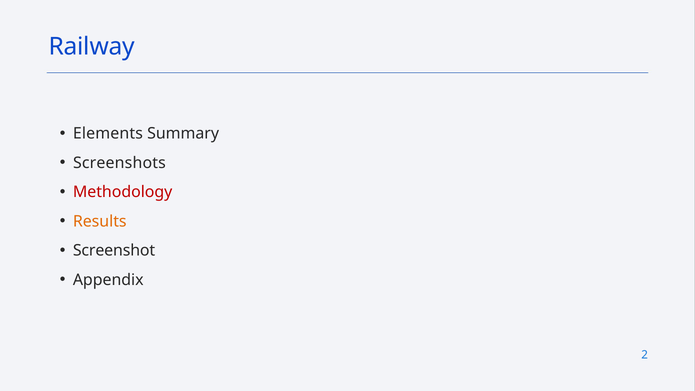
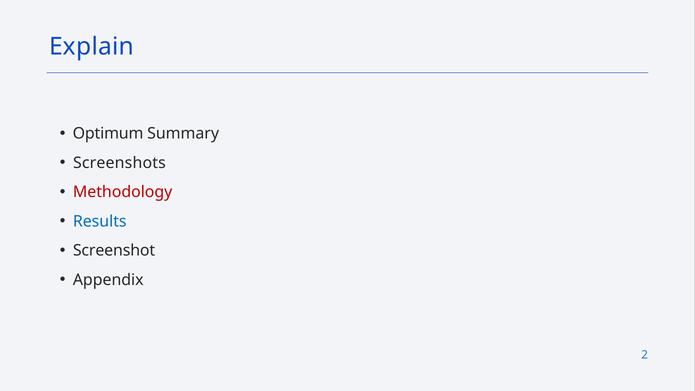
Railway: Railway -> Explain
Elements: Elements -> Optimum
Results colour: orange -> blue
